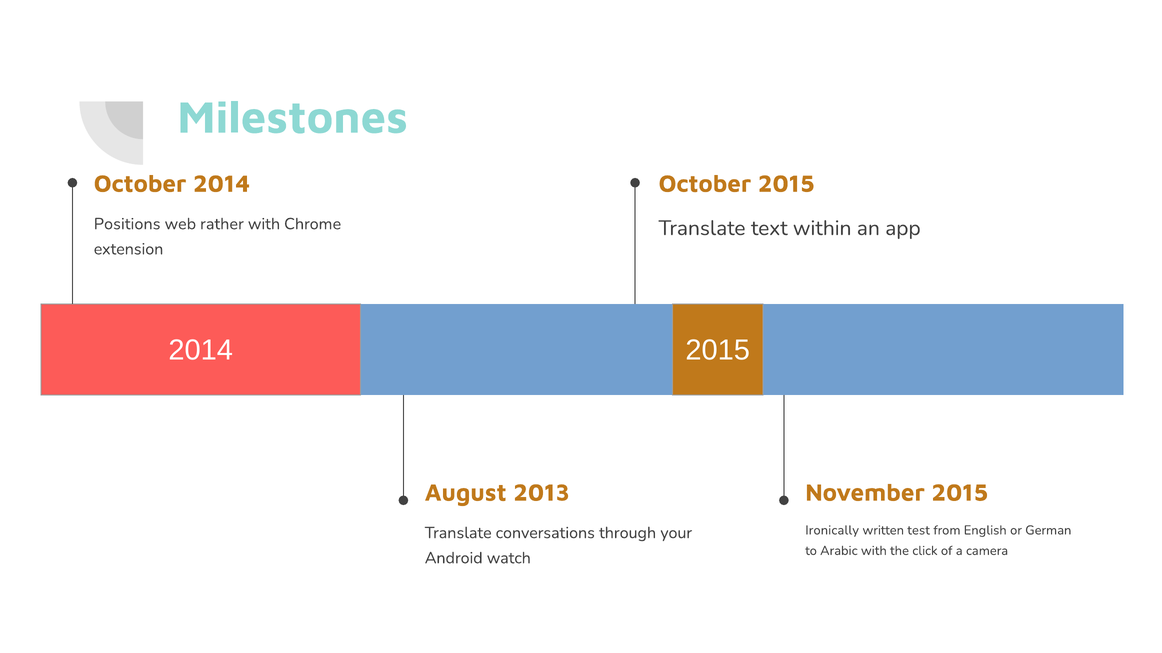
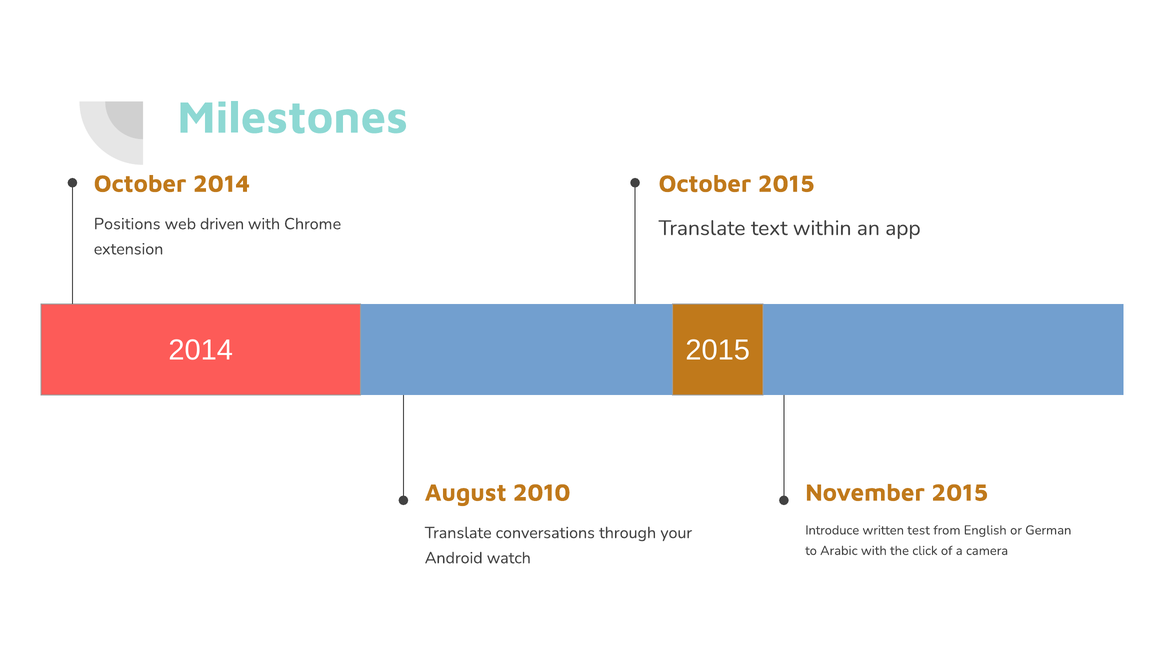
rather: rather -> driven
2013: 2013 -> 2010
Ironically: Ironically -> Introduce
